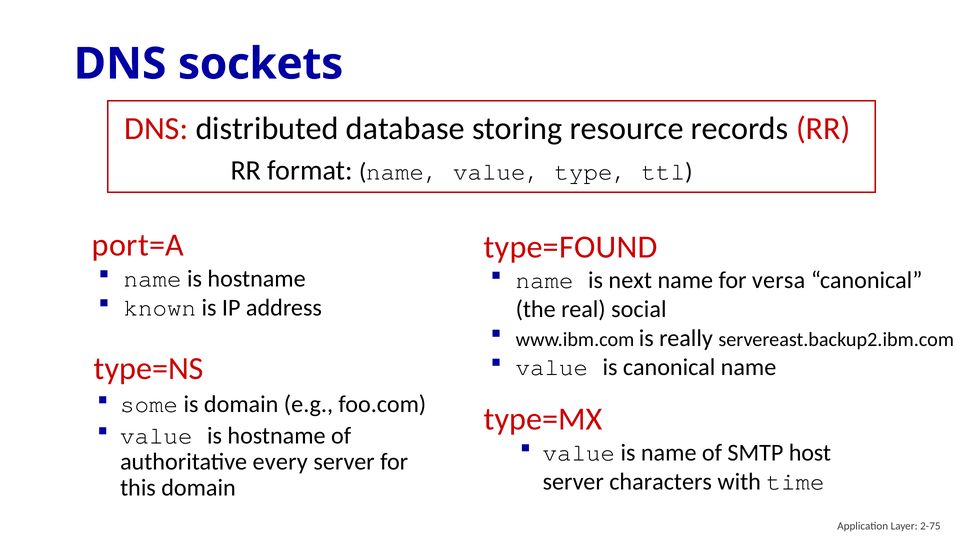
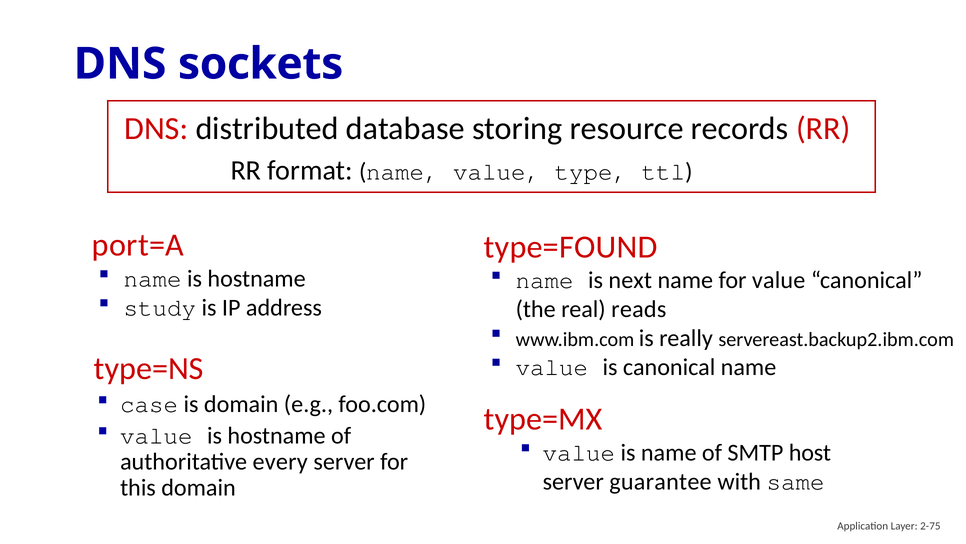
for versa: versa -> value
known: known -> study
social: social -> reads
some: some -> case
characters: characters -> guarantee
time: time -> same
